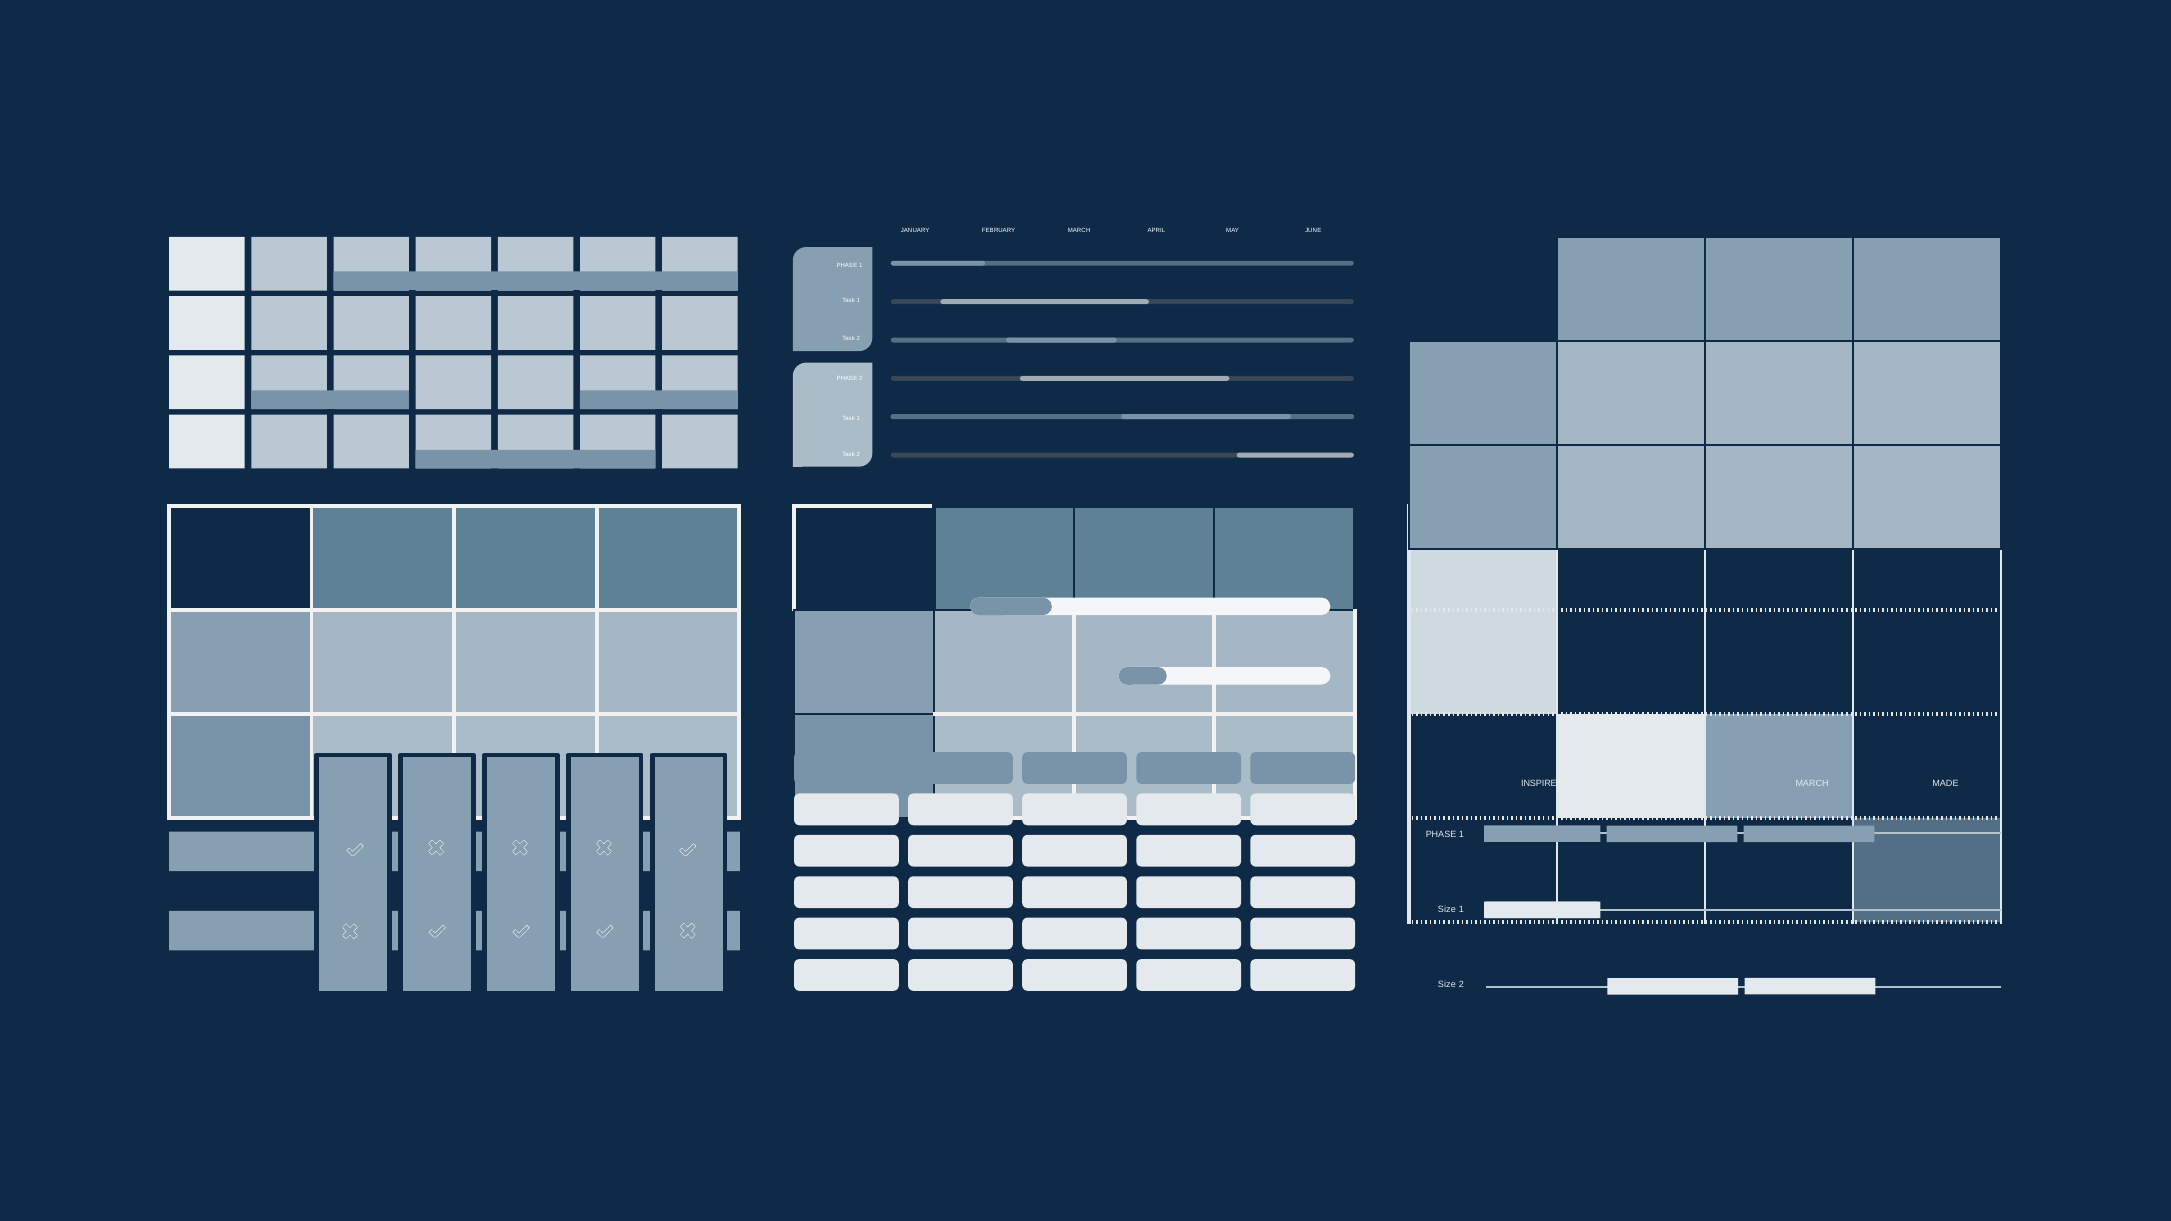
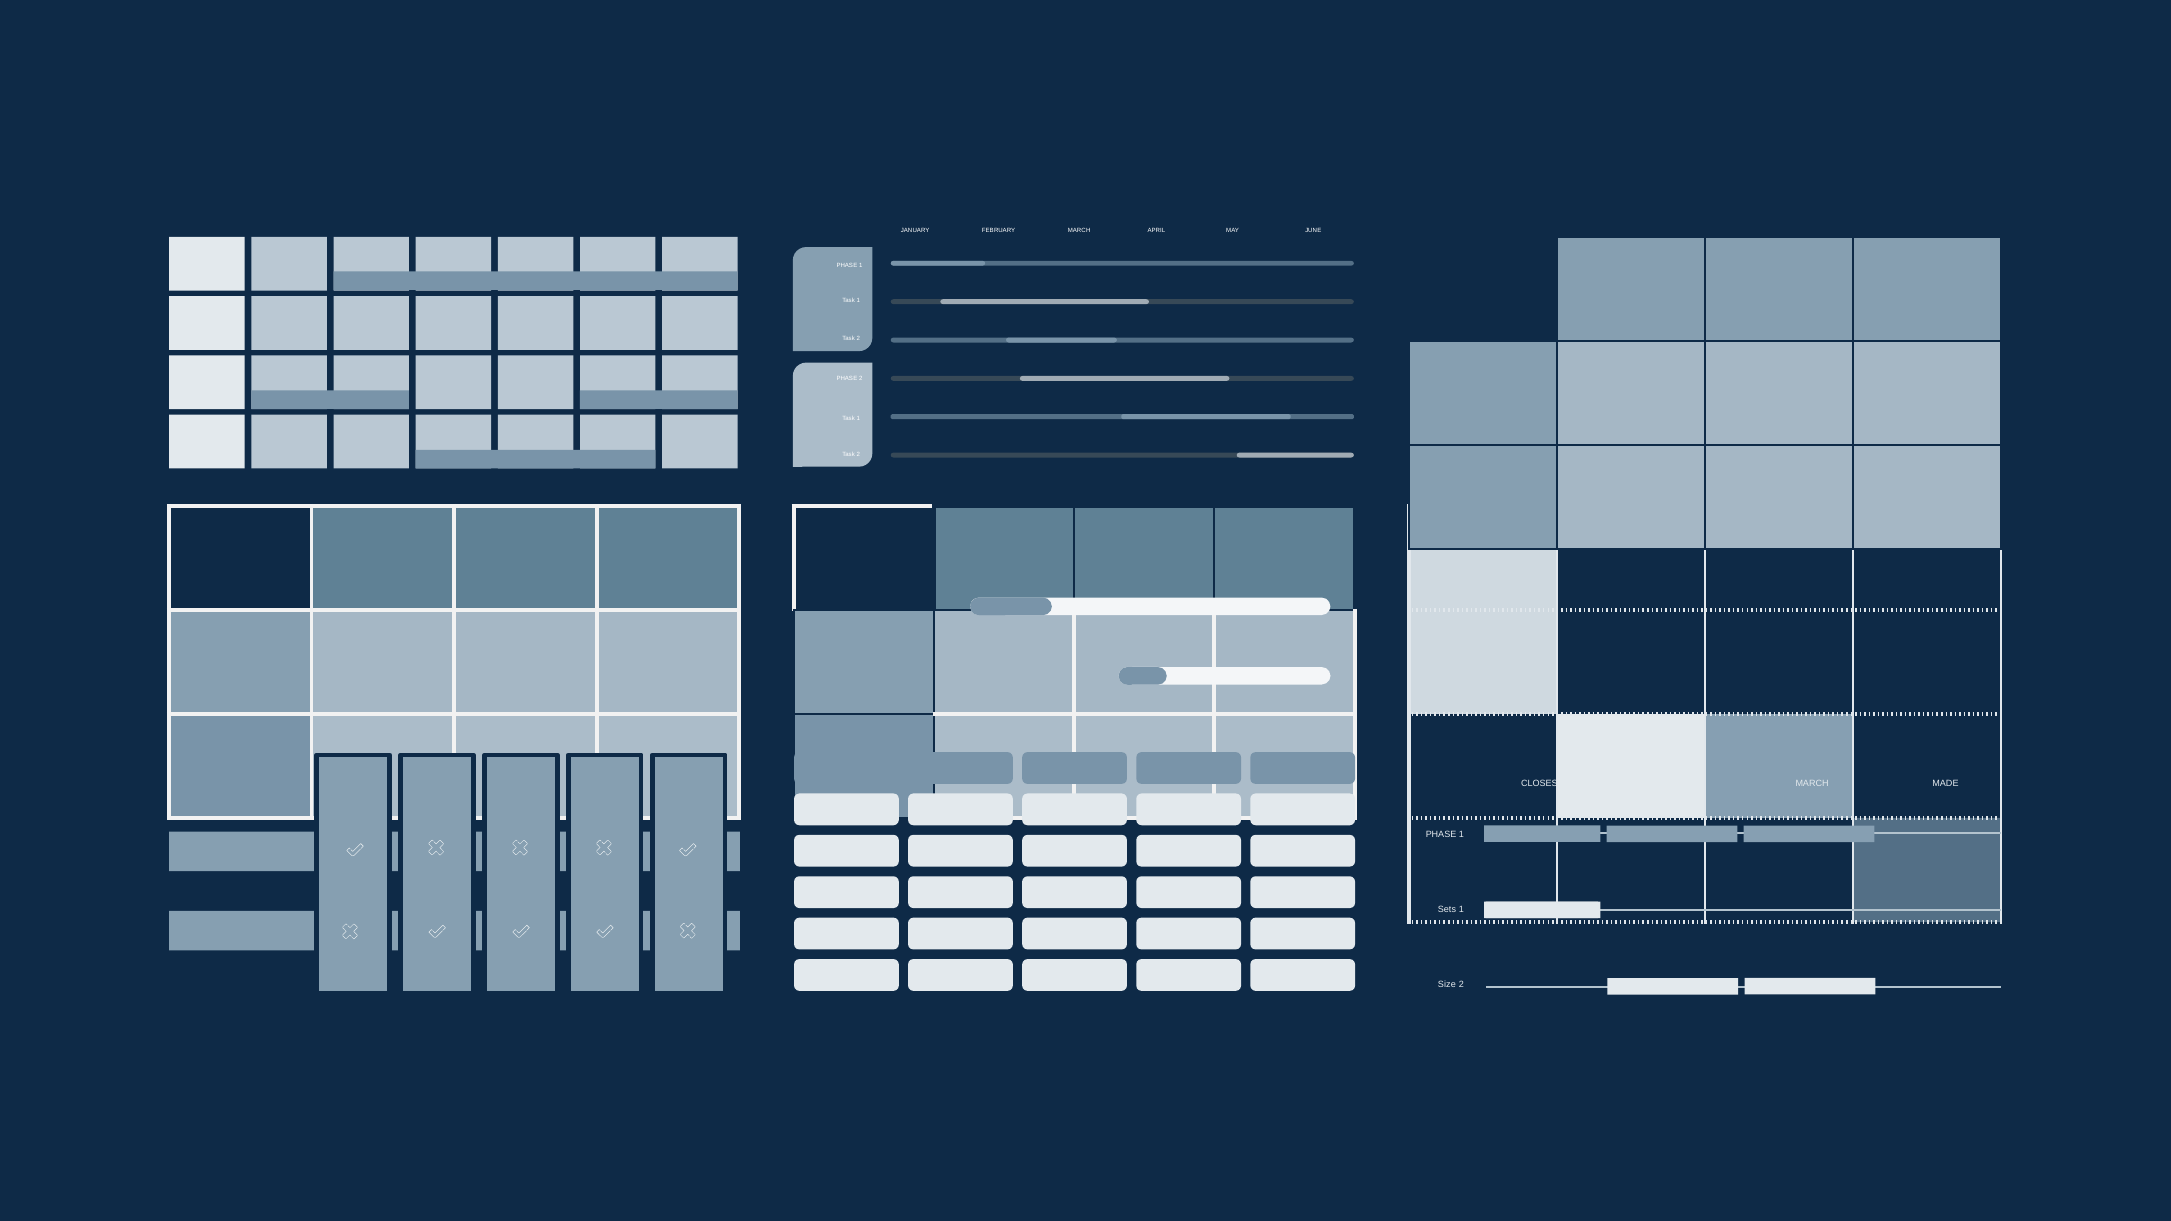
INSPIRED: INSPIRED -> CLOSEST
Size at (1447, 909): Size -> Sets
